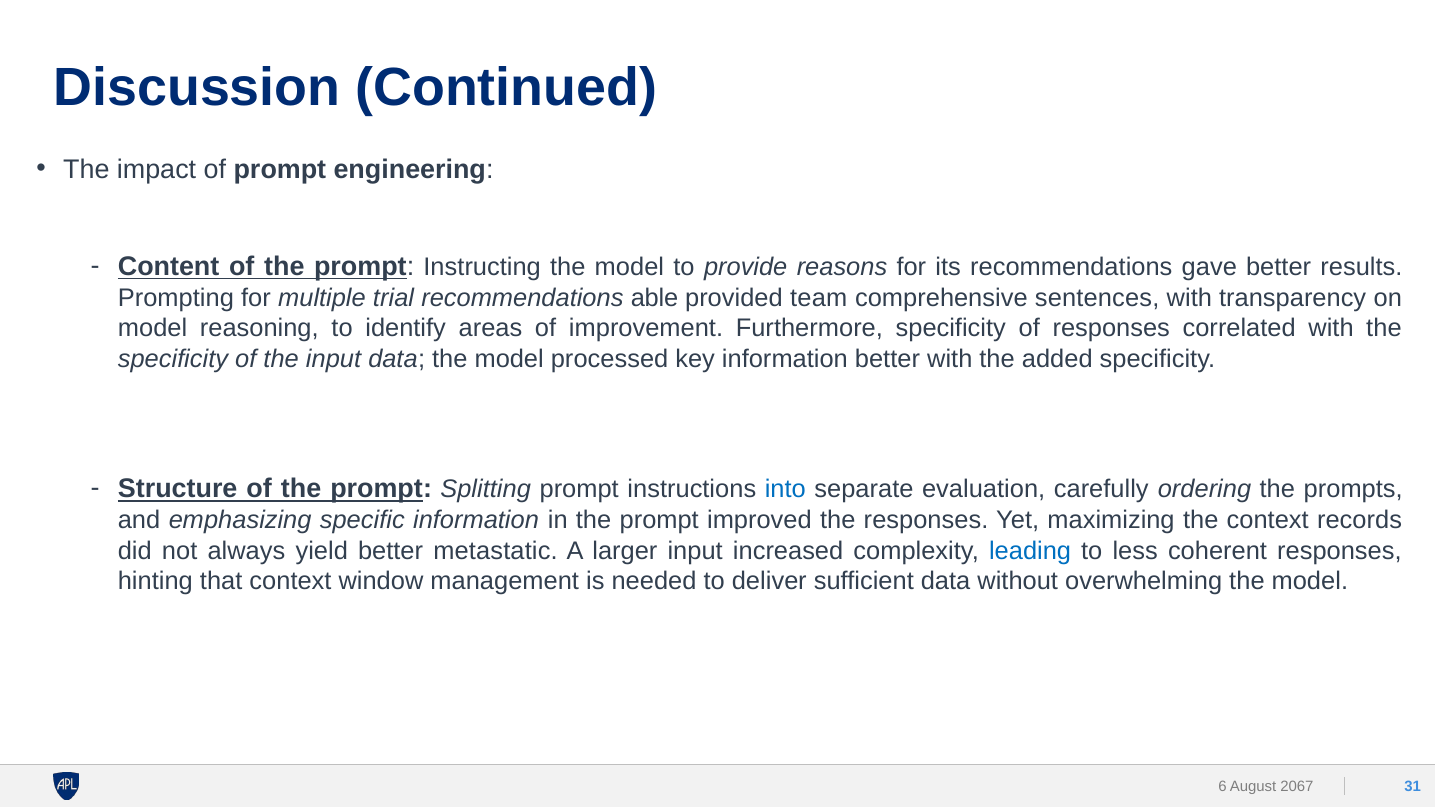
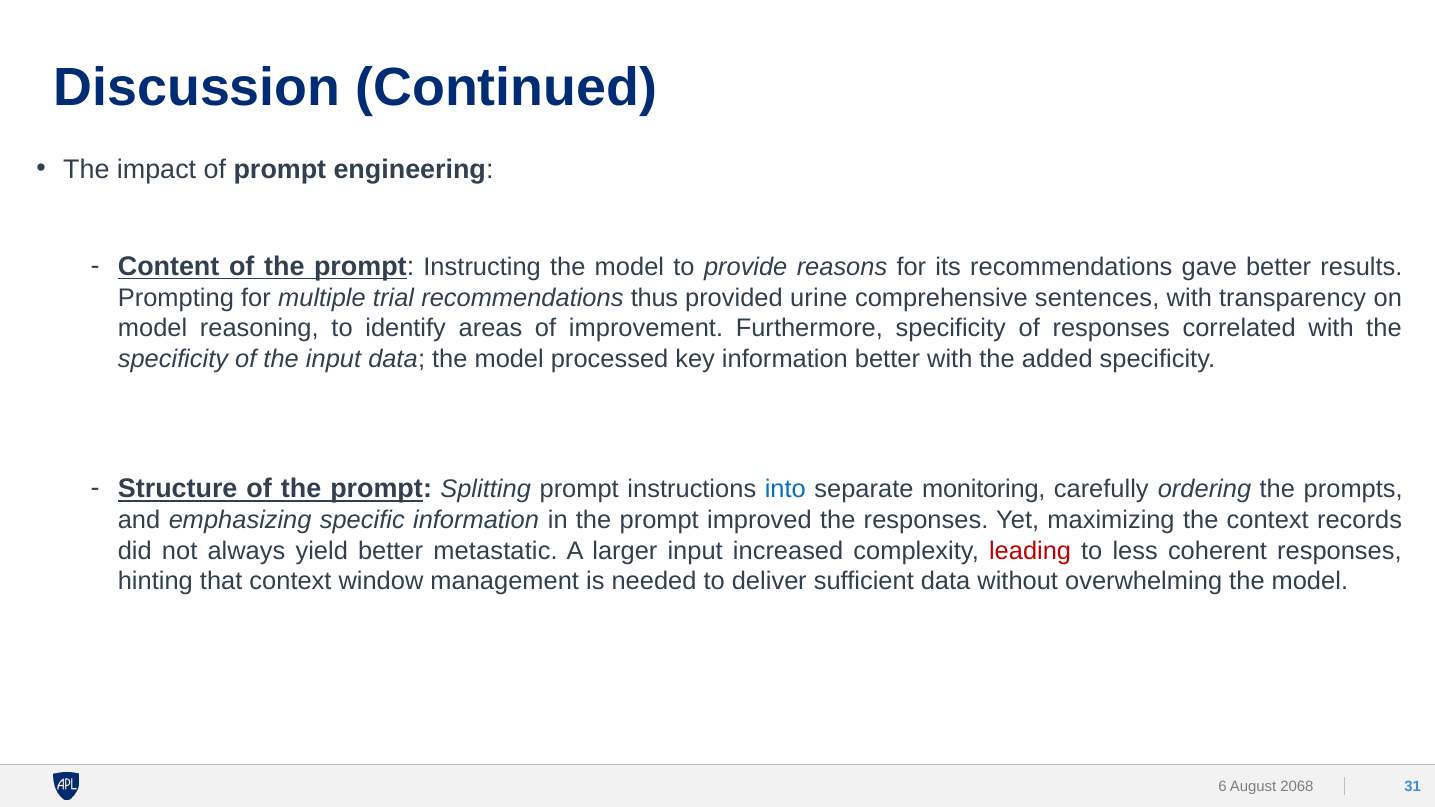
able: able -> thus
team: team -> urine
evaluation: evaluation -> monitoring
leading colour: blue -> red
2067: 2067 -> 2068
